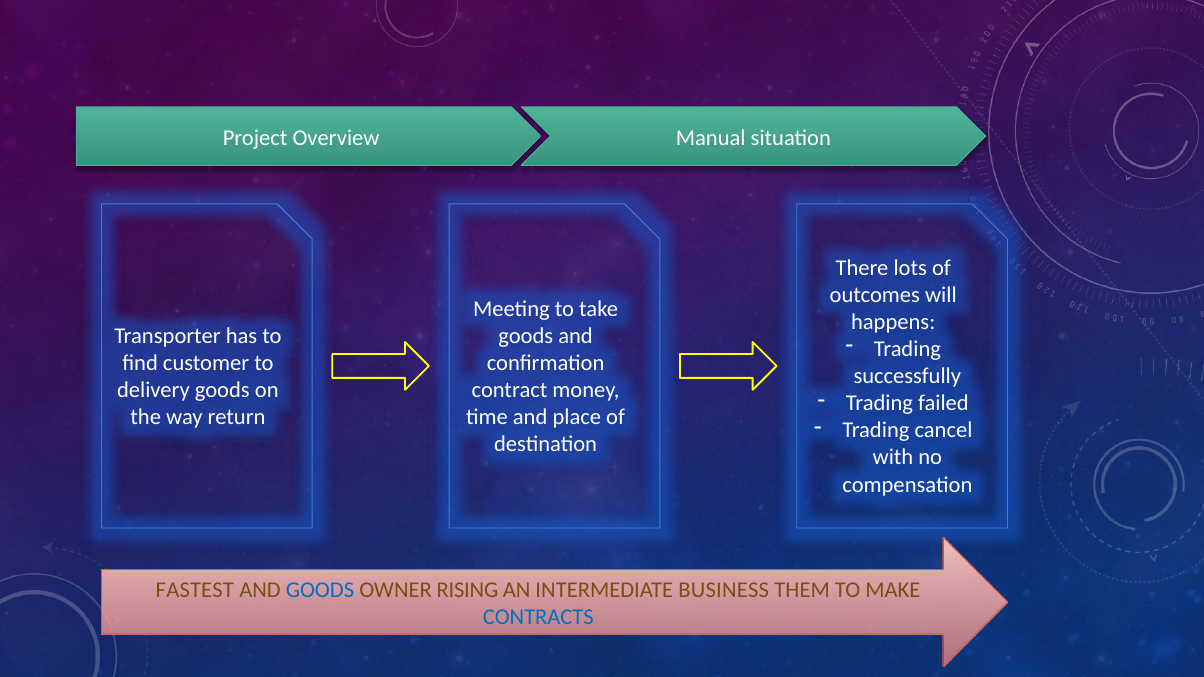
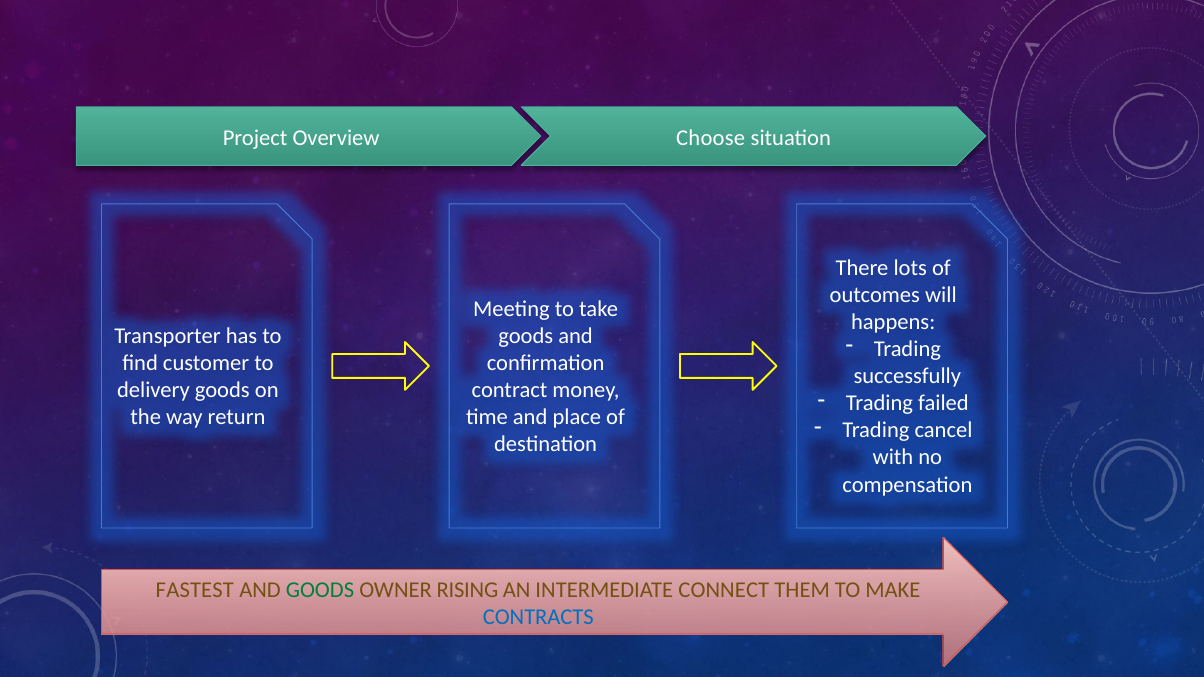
Manual: Manual -> Choose
GOODS at (320, 590) colour: blue -> green
BUSINESS: BUSINESS -> CONNECT
